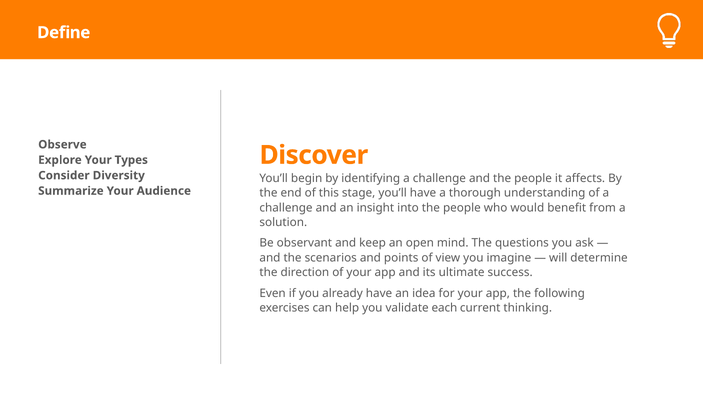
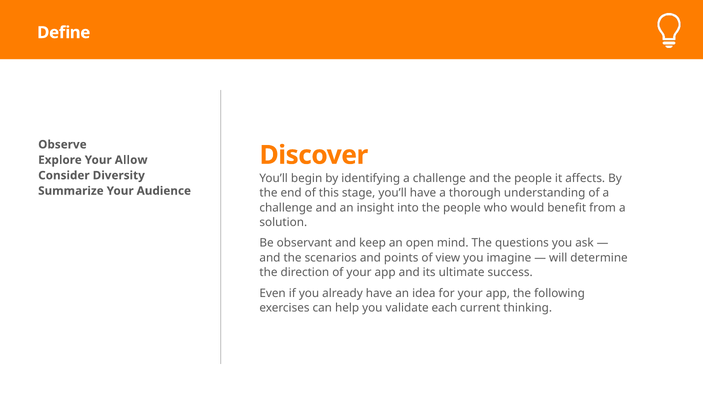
Types: Types -> Allow
